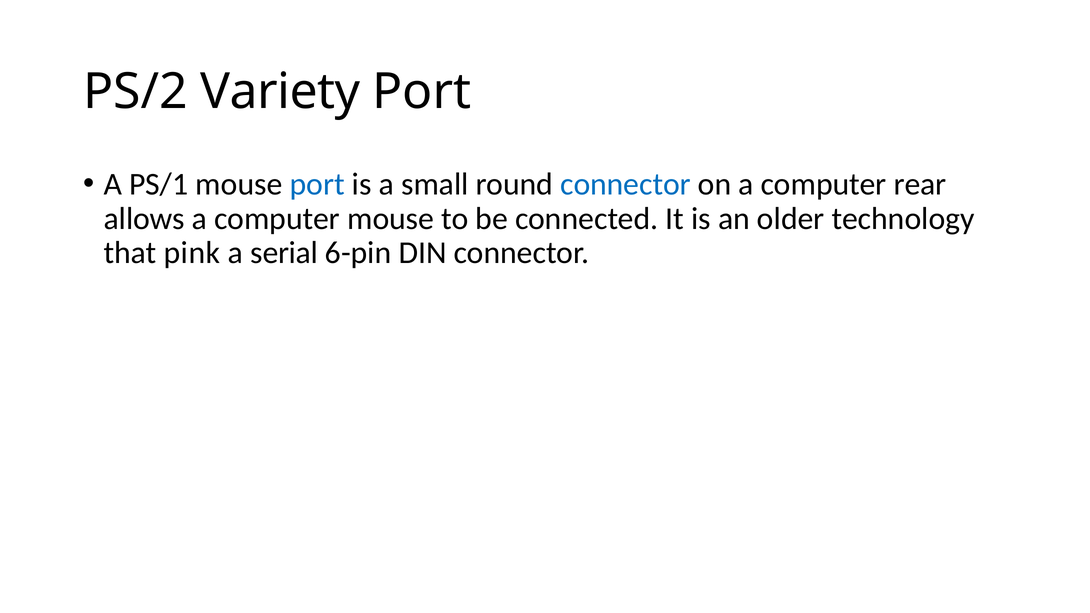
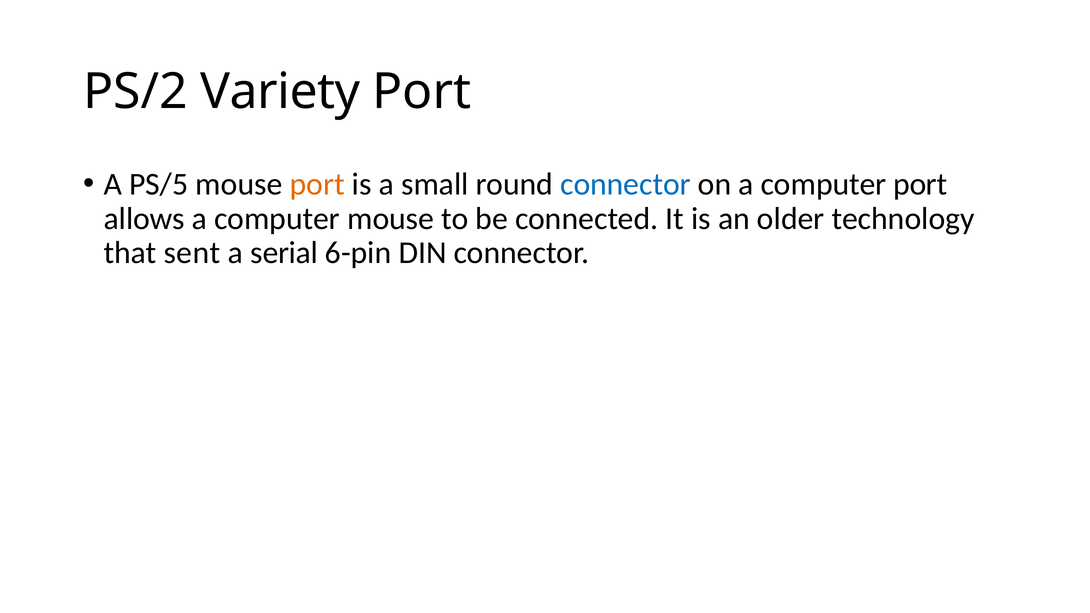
PS/1: PS/1 -> PS/5
port at (317, 184) colour: blue -> orange
computer rear: rear -> port
pink: pink -> sent
